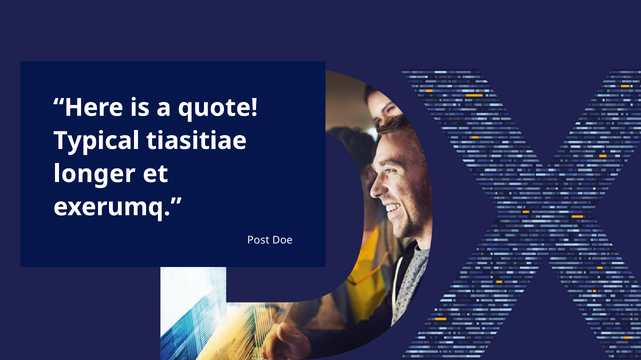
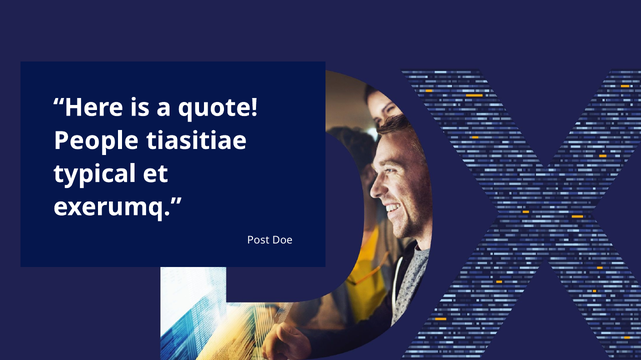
Typical: Typical -> People
longer: longer -> typical
